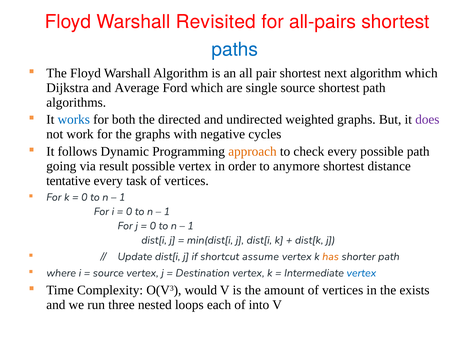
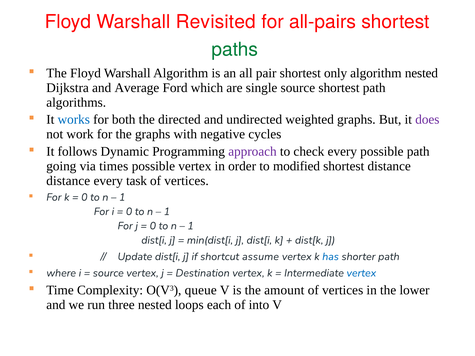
paths colour: blue -> green
next: next -> only
algorithm which: which -> nested
approach colour: orange -> purple
result: result -> times
anymore: anymore -> modified
tentative at (68, 181): tentative -> distance
has colour: orange -> blue
would: would -> queue
exists: exists -> lower
